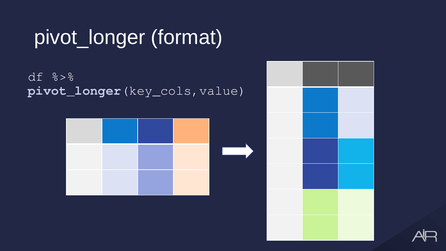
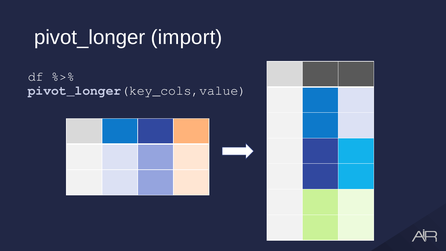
format: format -> import
